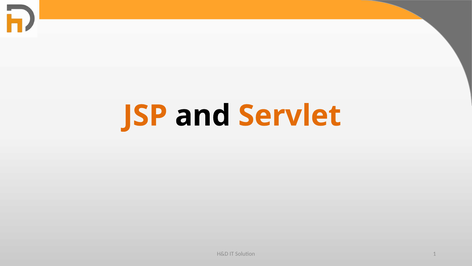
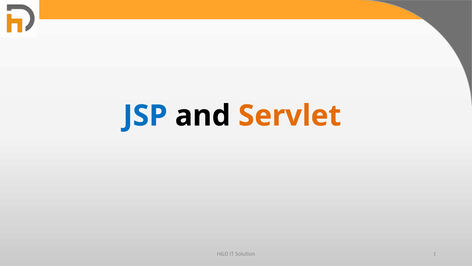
JSP colour: orange -> blue
